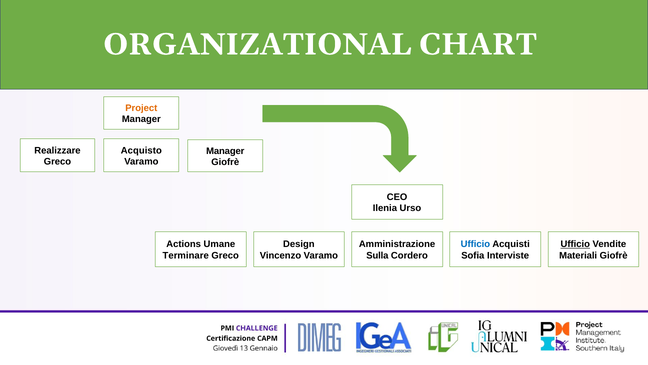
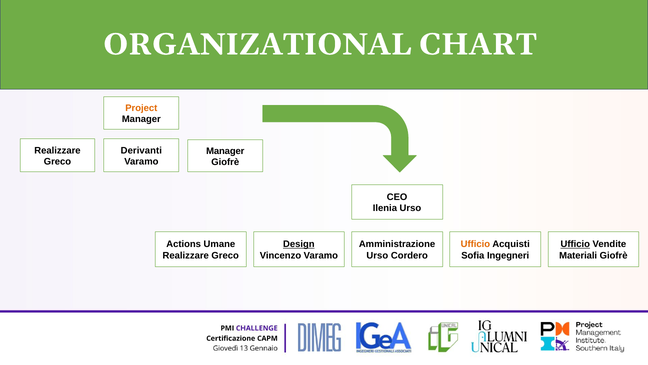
Acquisto: Acquisto -> Derivanti
Design underline: none -> present
Ufficio at (475, 244) colour: blue -> orange
Terminare at (186, 255): Terminare -> Realizzare
Sulla at (377, 255): Sulla -> Urso
Interviste: Interviste -> Ingegneri
